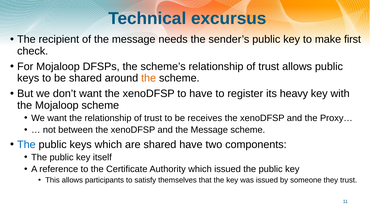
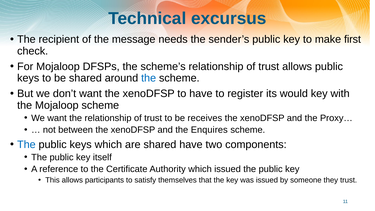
the at (149, 78) colour: orange -> blue
heavy: heavy -> would
and the Message: Message -> Enquires
